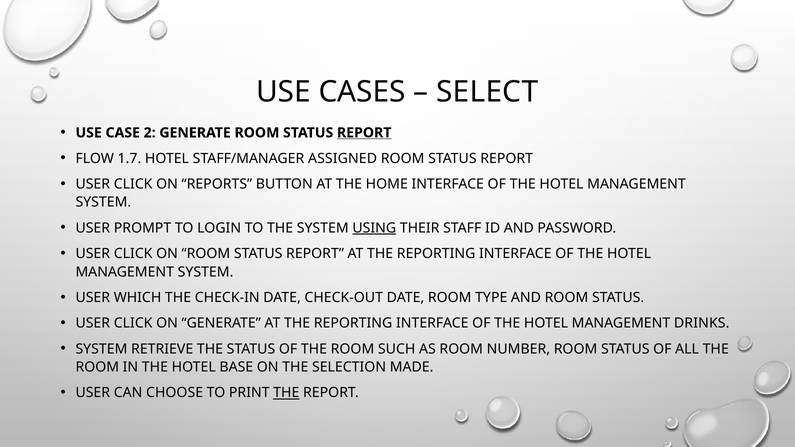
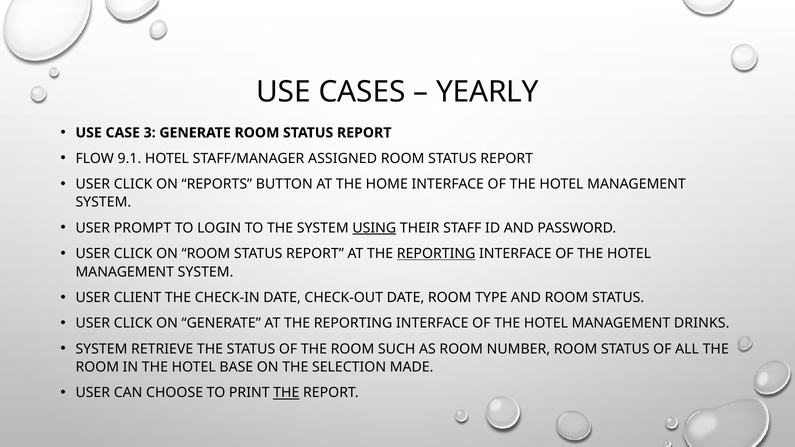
SELECT: SELECT -> YEARLY
2: 2 -> 3
REPORT at (364, 133) underline: present -> none
1.7: 1.7 -> 9.1
REPORTING at (436, 254) underline: none -> present
WHICH: WHICH -> CLIENT
